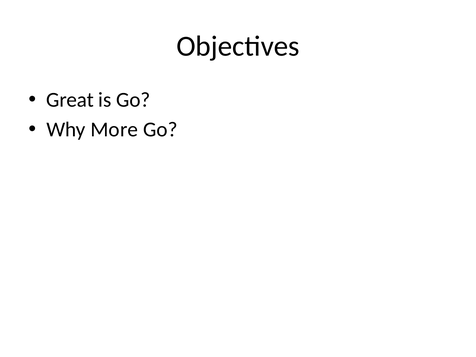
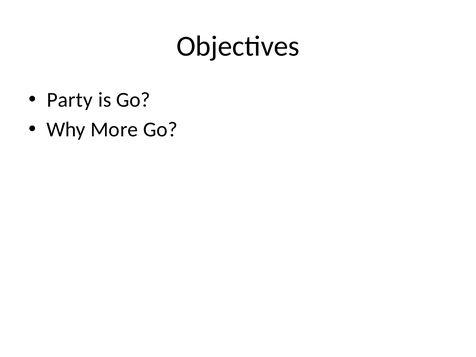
Great: Great -> Party
